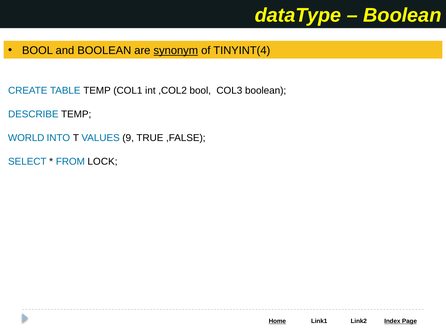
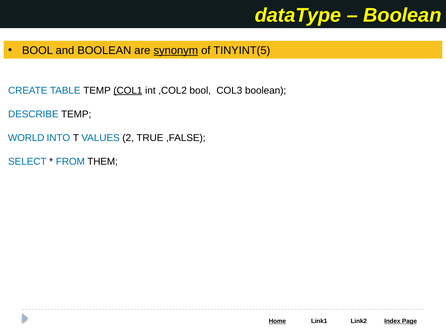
TINYINT(4: TINYINT(4 -> TINYINT(5
COL1 underline: none -> present
9: 9 -> 2
LOCK: LOCK -> THEM
